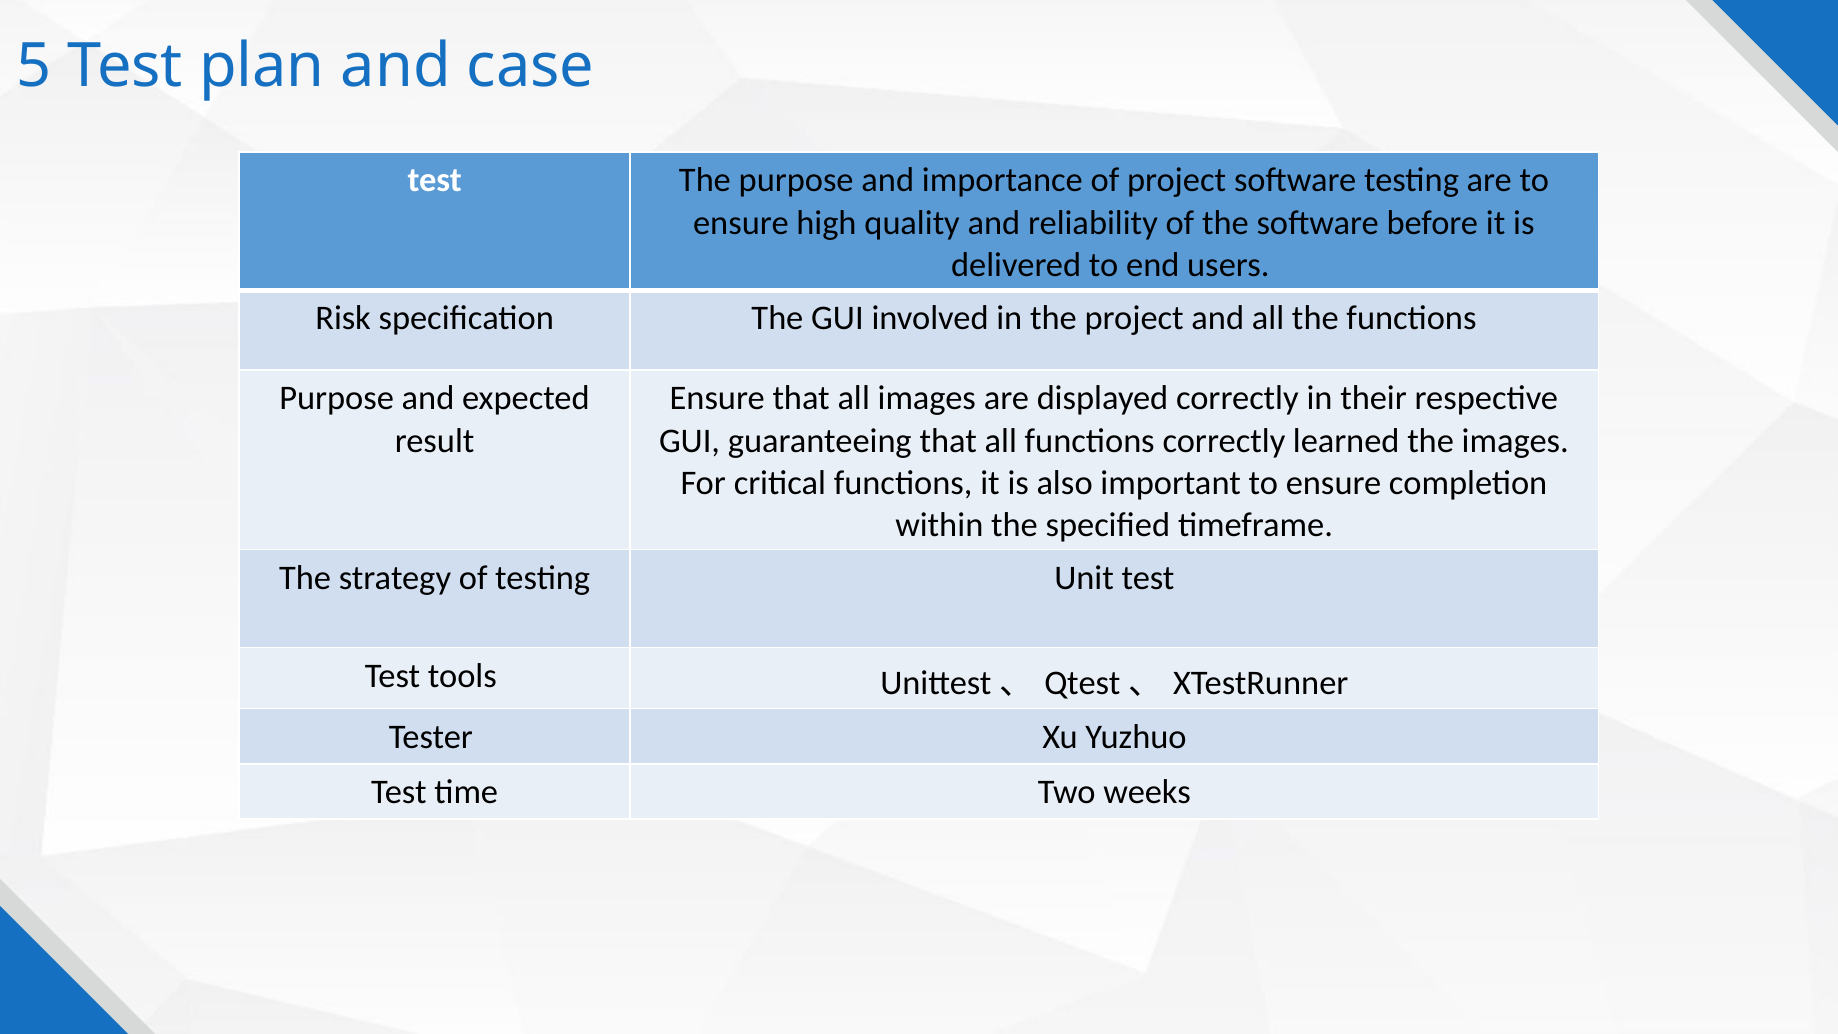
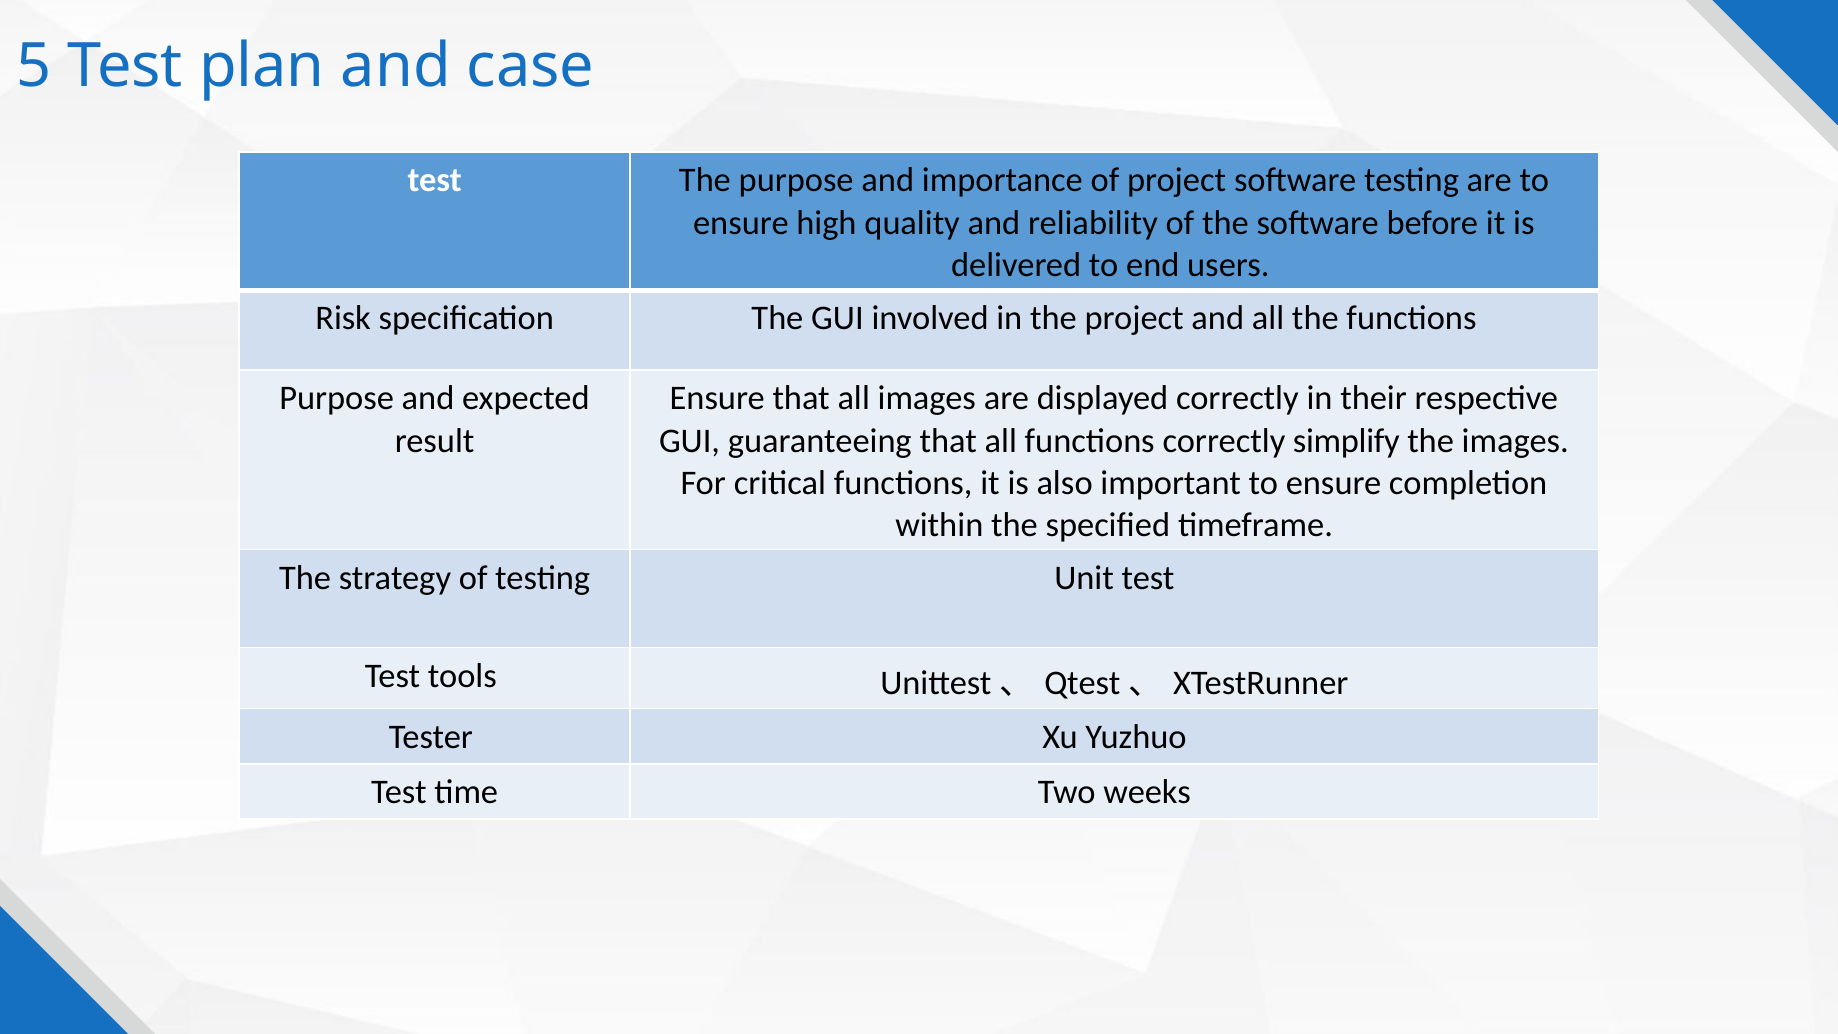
learned: learned -> simplify
